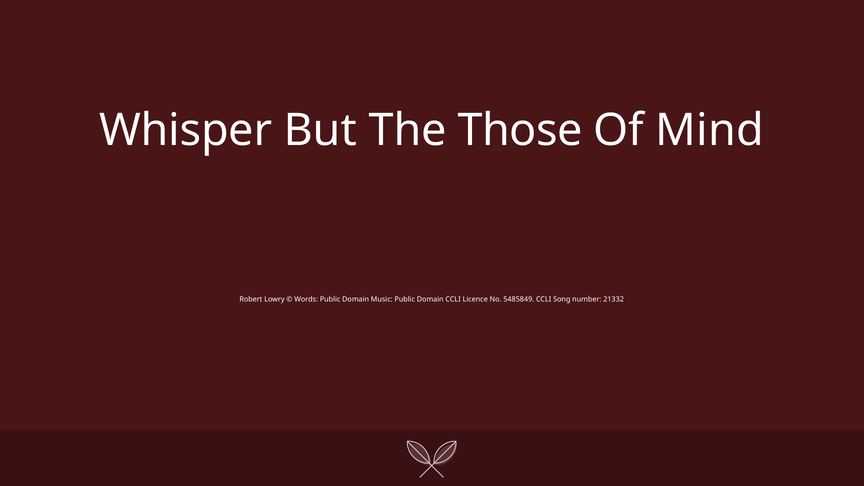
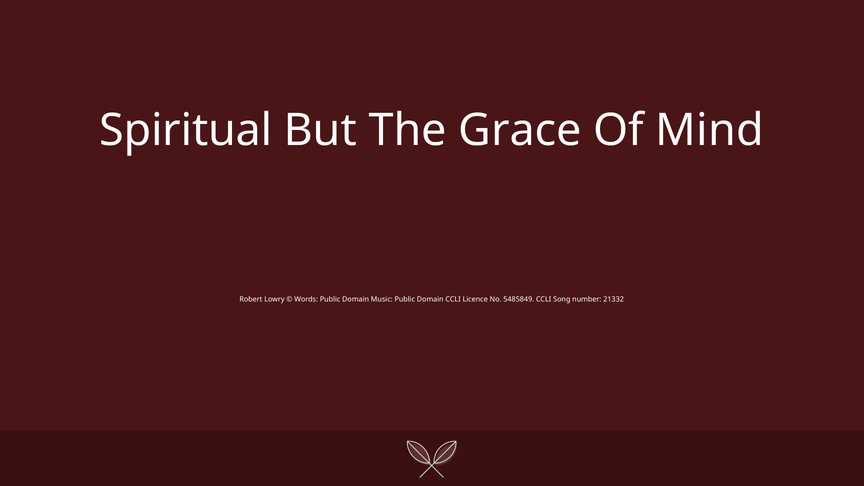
Whisper: Whisper -> Spiritual
Those: Those -> Grace
